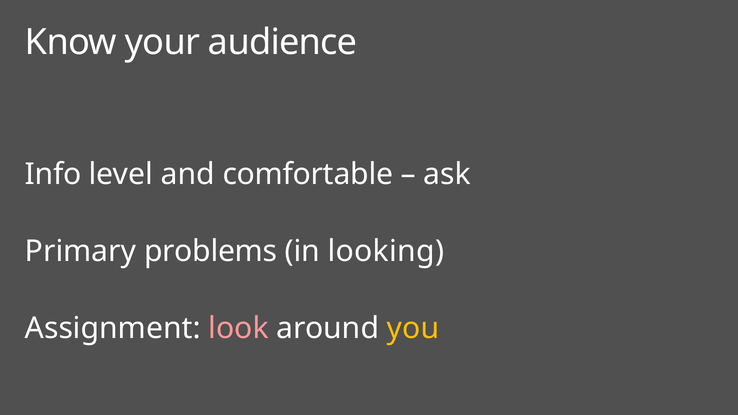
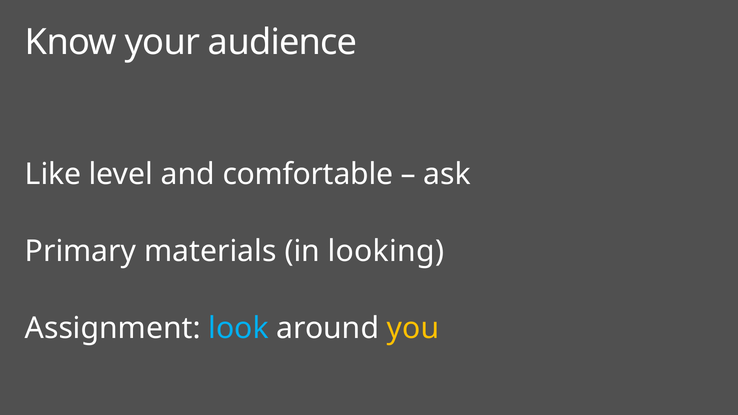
Info: Info -> Like
problems: problems -> materials
look colour: pink -> light blue
